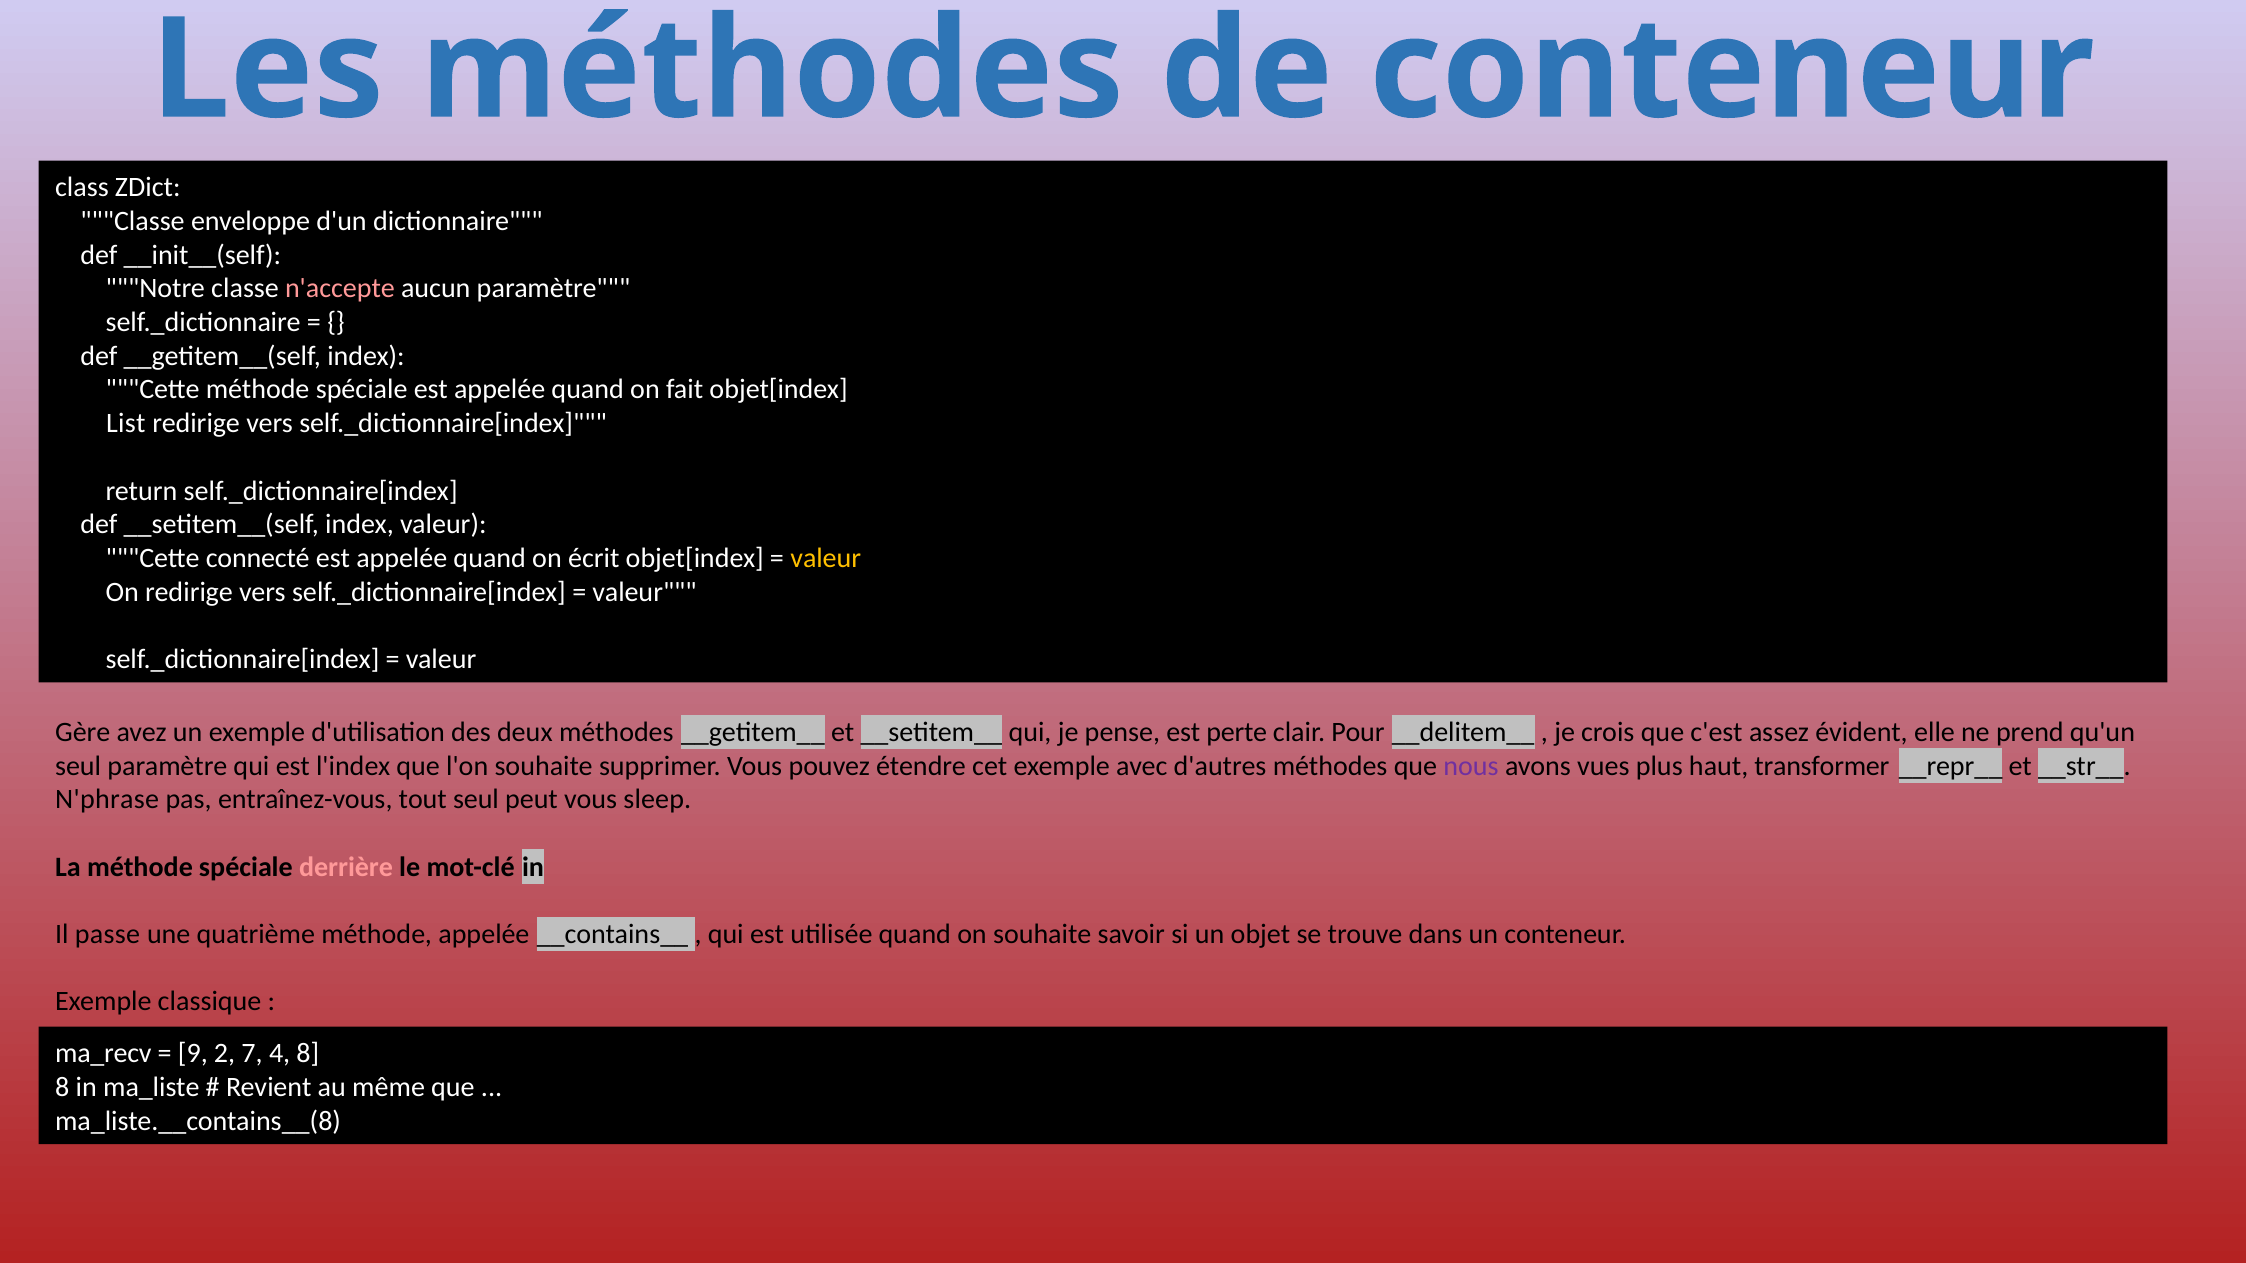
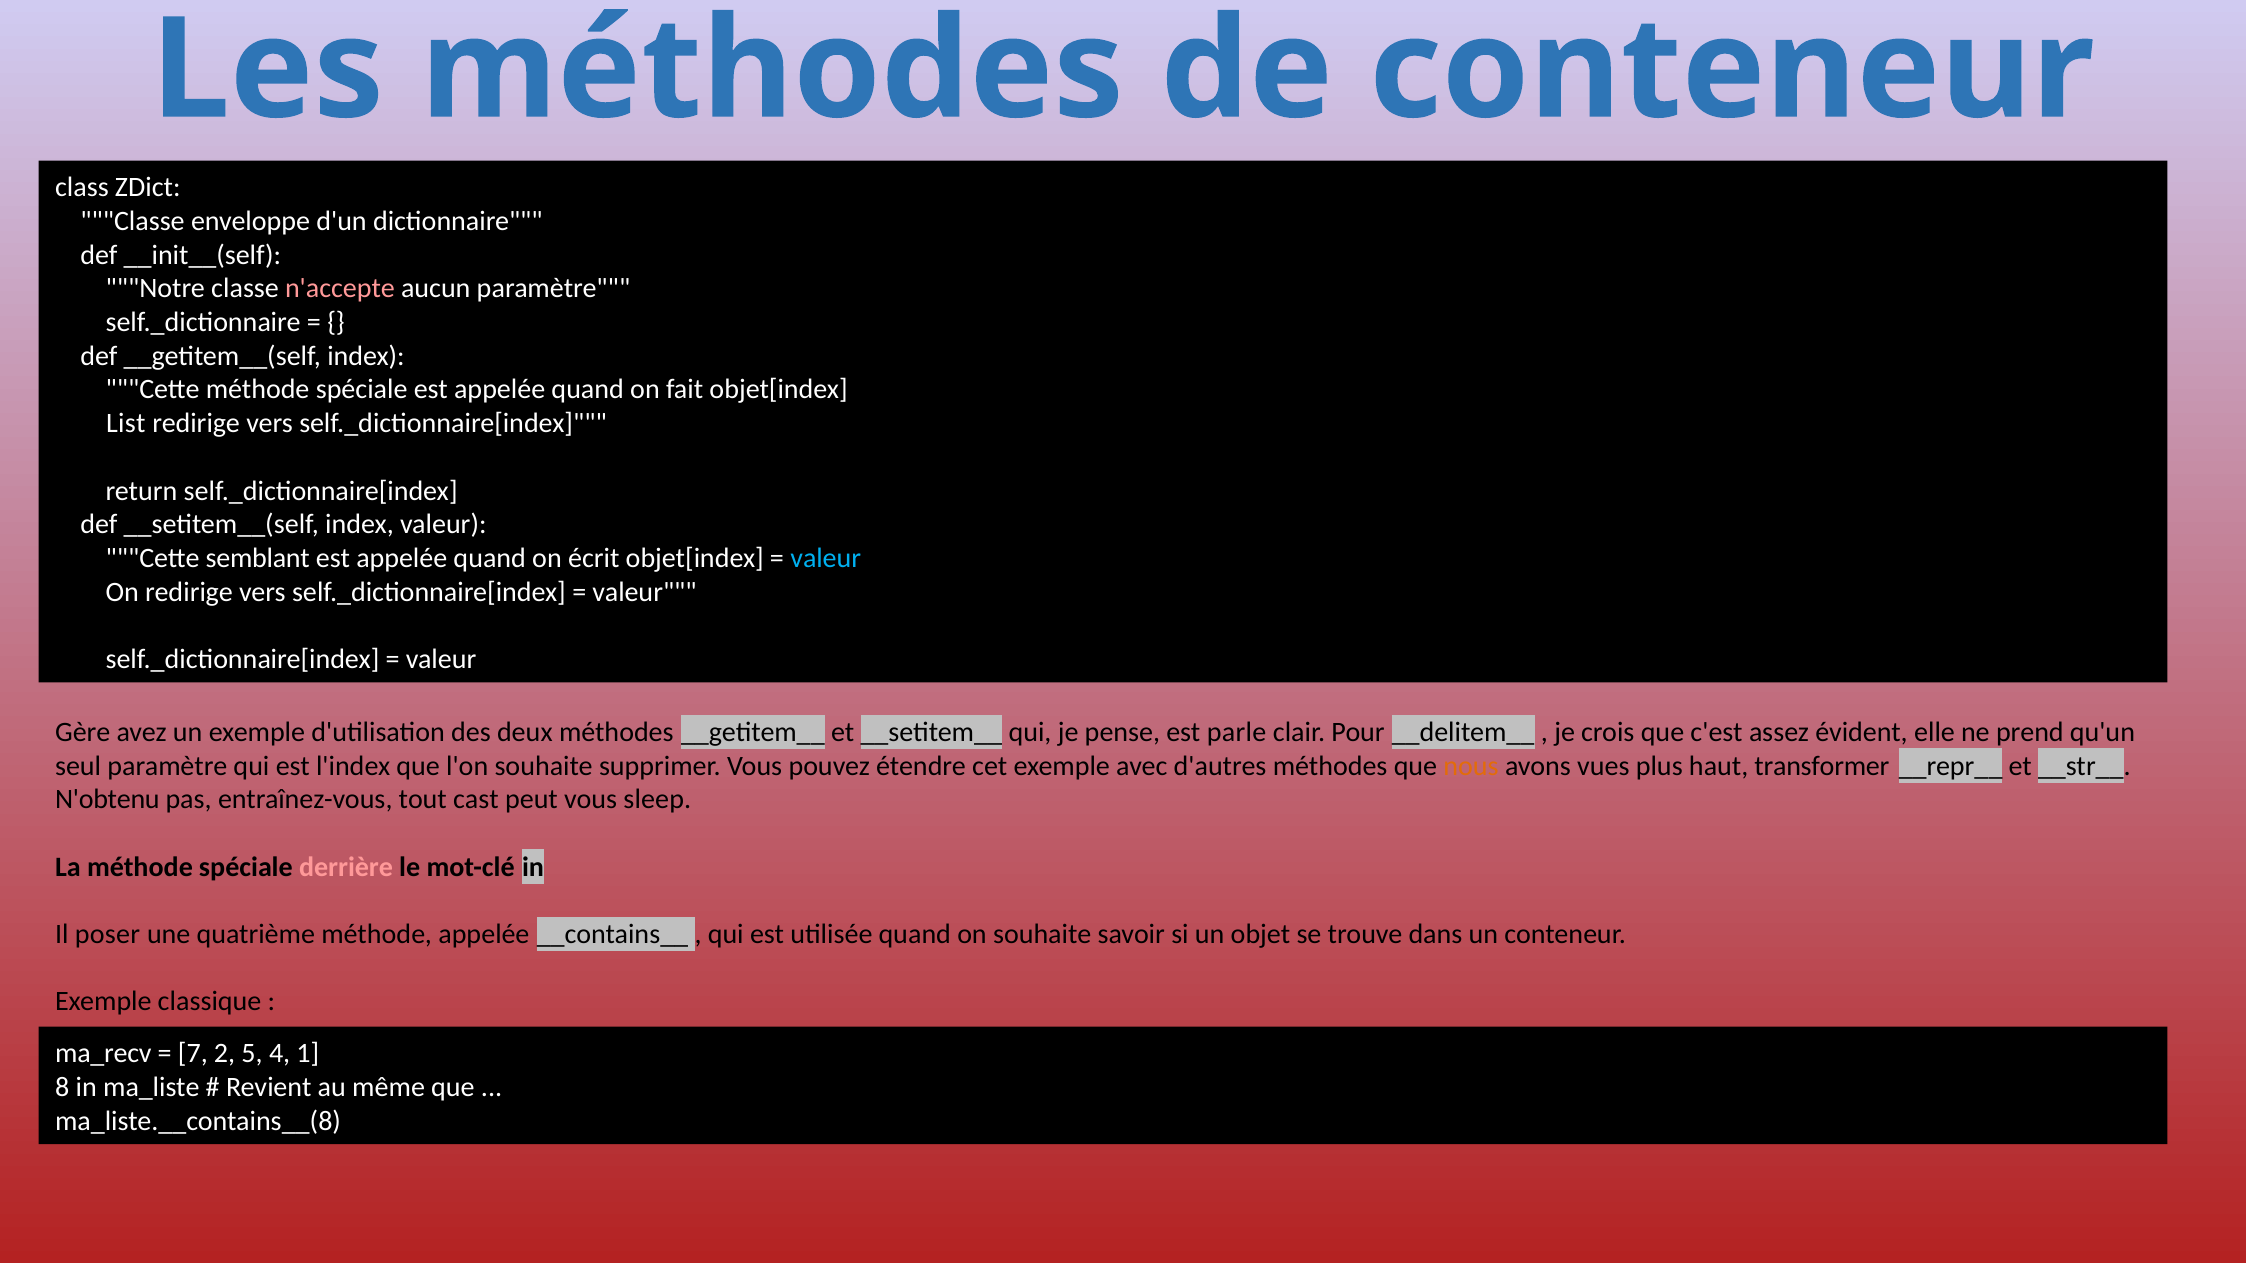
connecté: connecté -> semblant
valeur at (826, 558) colour: yellow -> light blue
perte: perte -> parle
nous colour: purple -> orange
N'phrase: N'phrase -> N'obtenu
tout seul: seul -> cast
passe: passe -> poser
9: 9 -> 7
7: 7 -> 5
4 8: 8 -> 1
